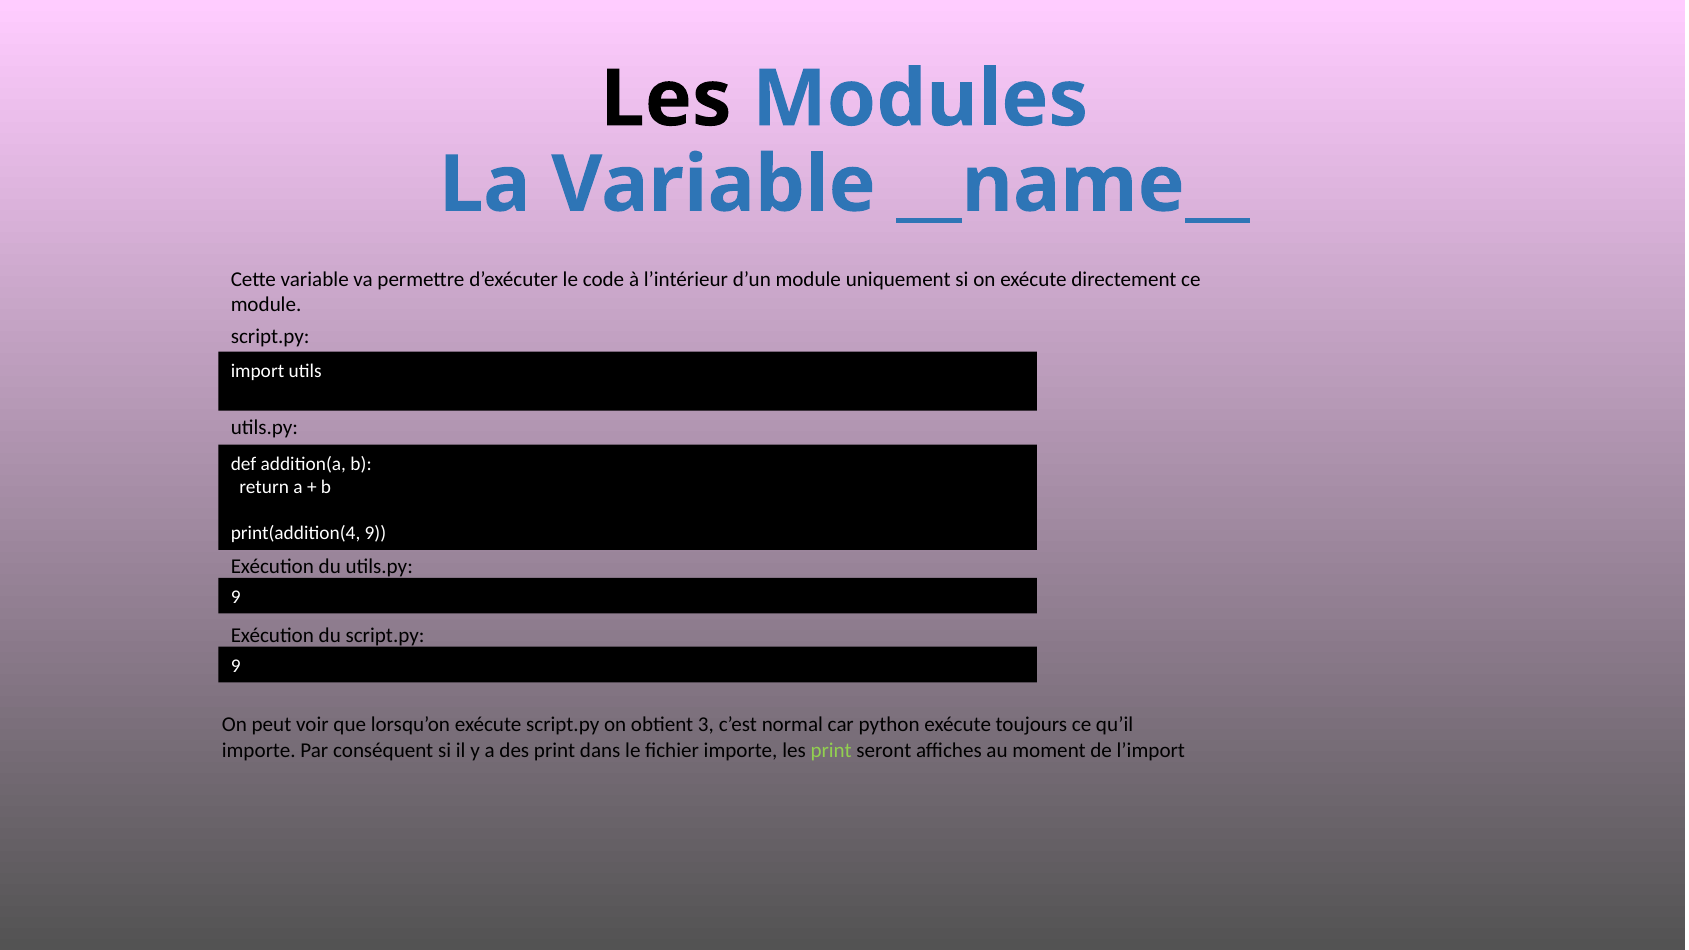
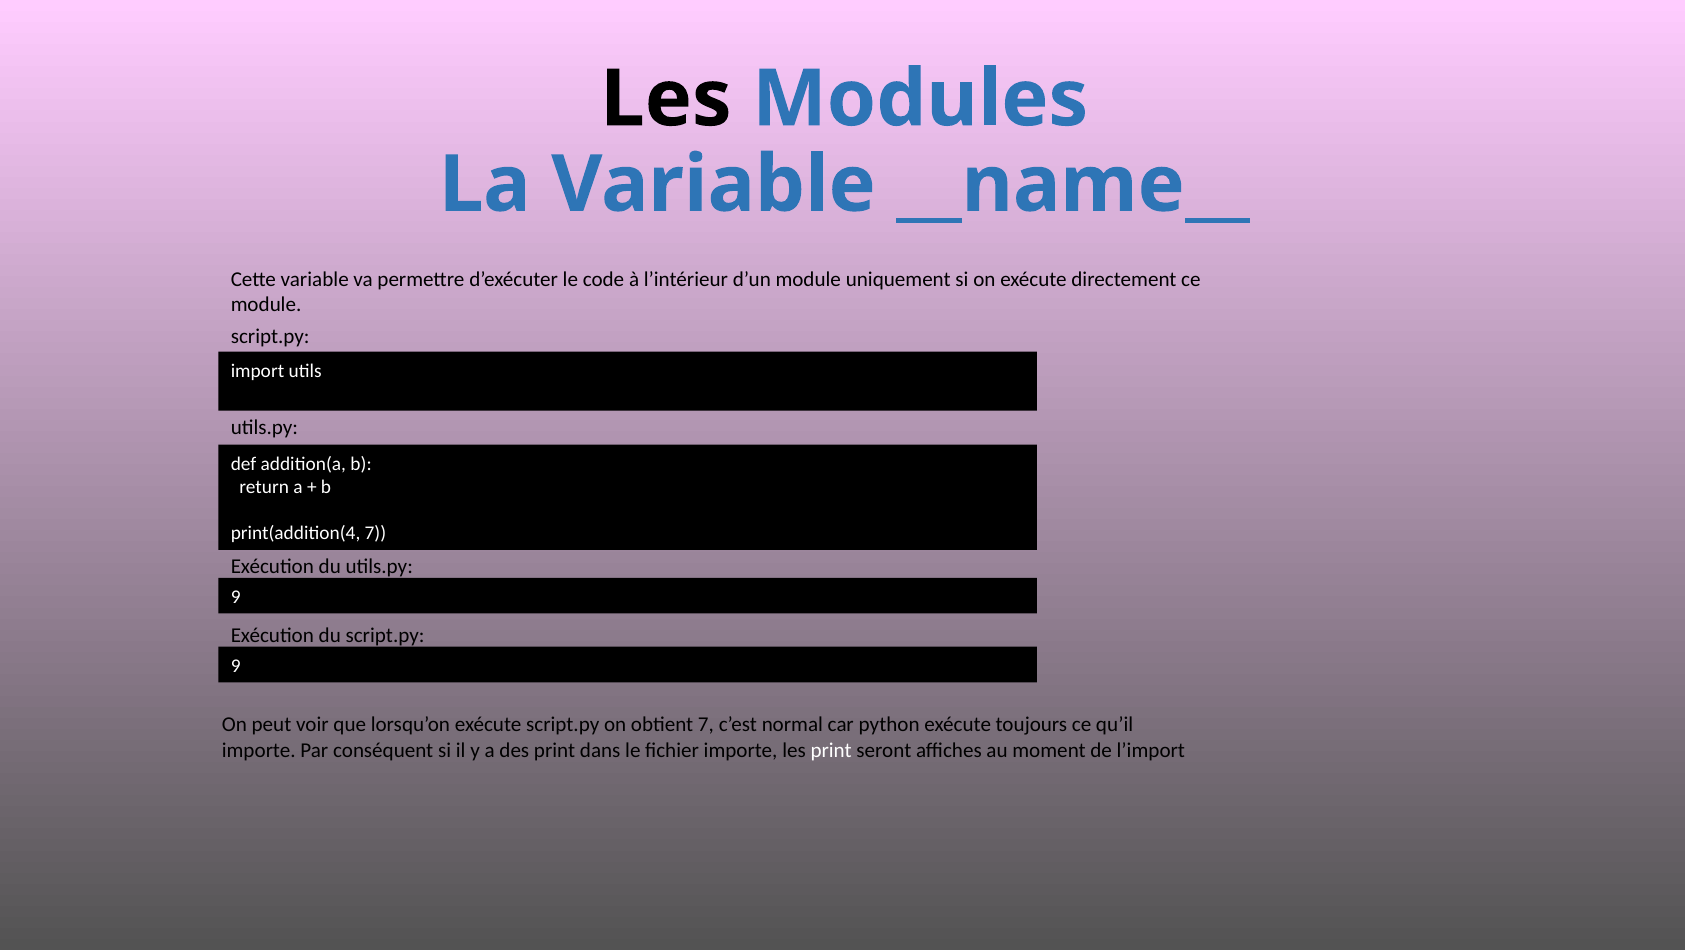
print(addition(4 9: 9 -> 7
obtient 3: 3 -> 7
print at (831, 750) colour: light green -> white
